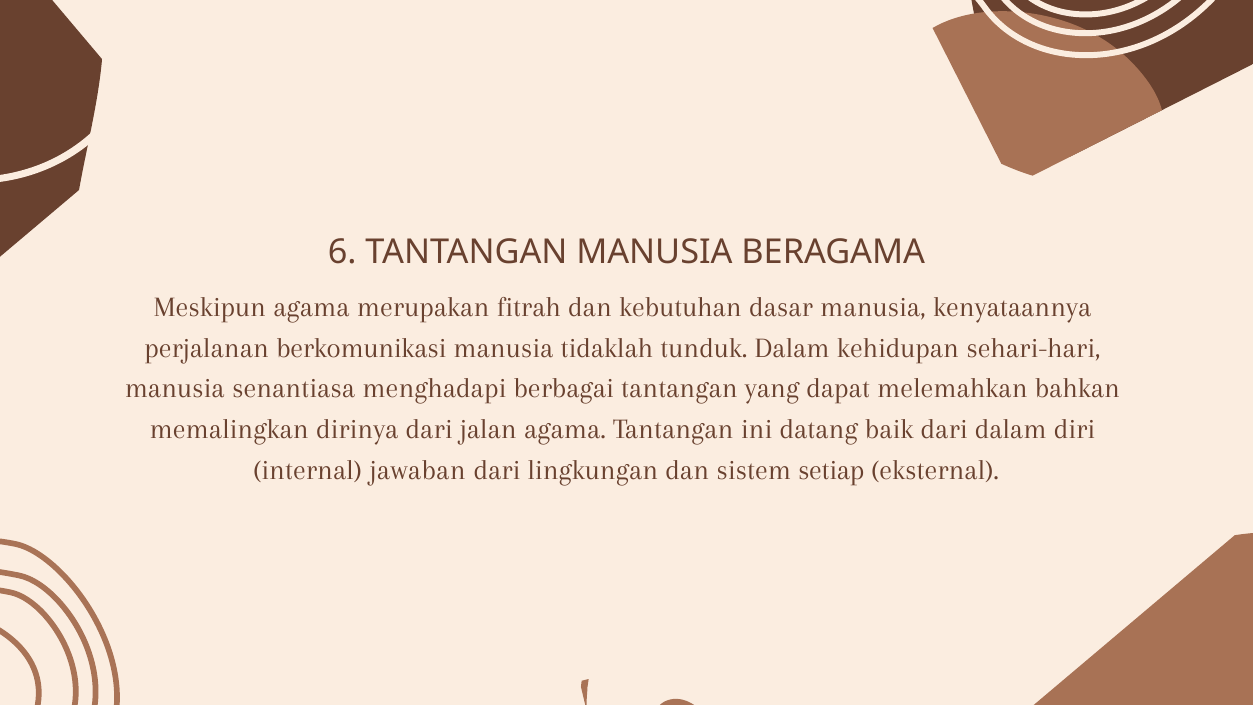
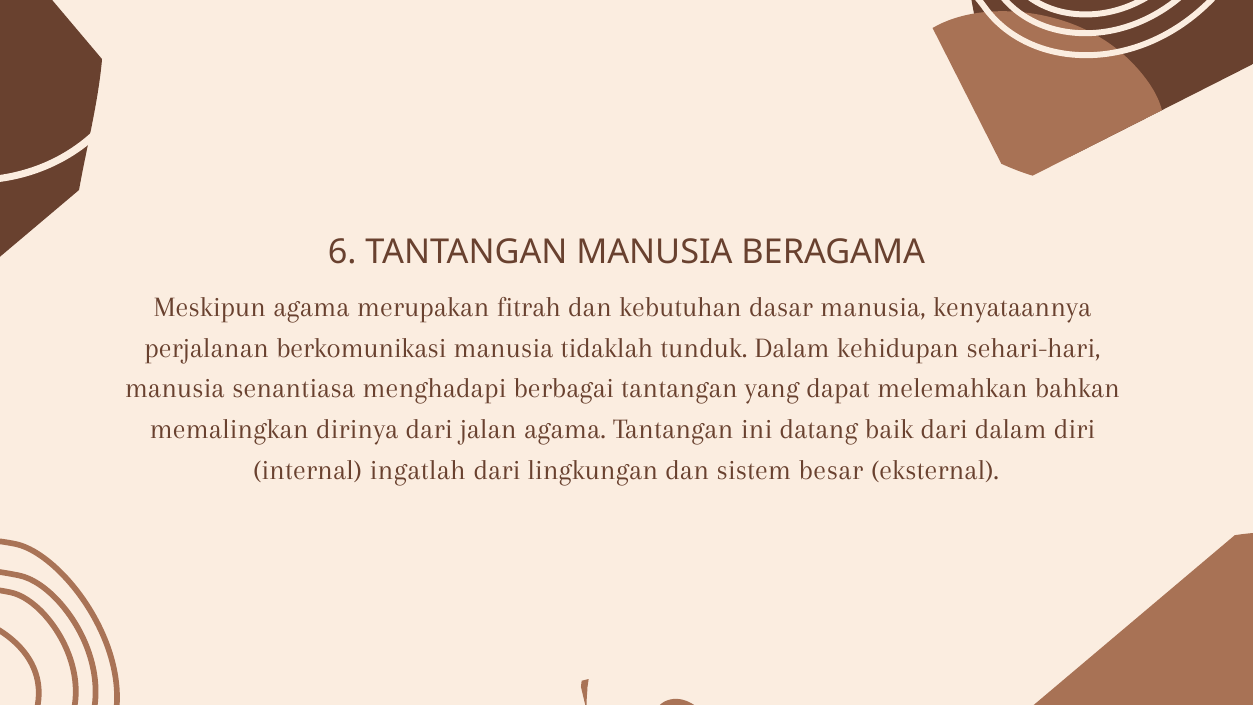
jawaban: jawaban -> ingatlah
setiap: setiap -> besar
